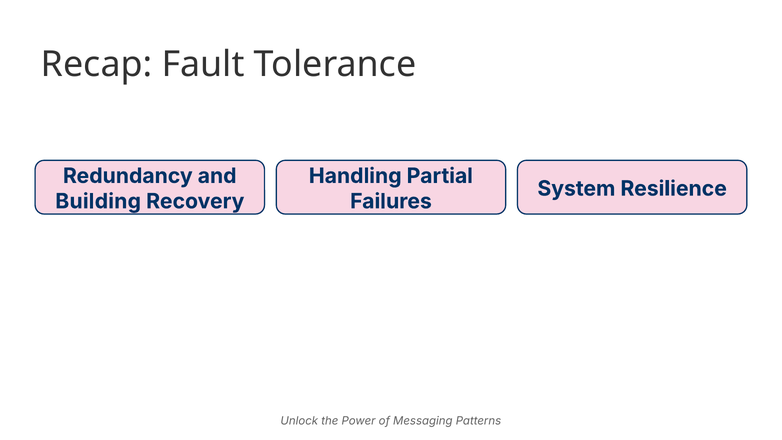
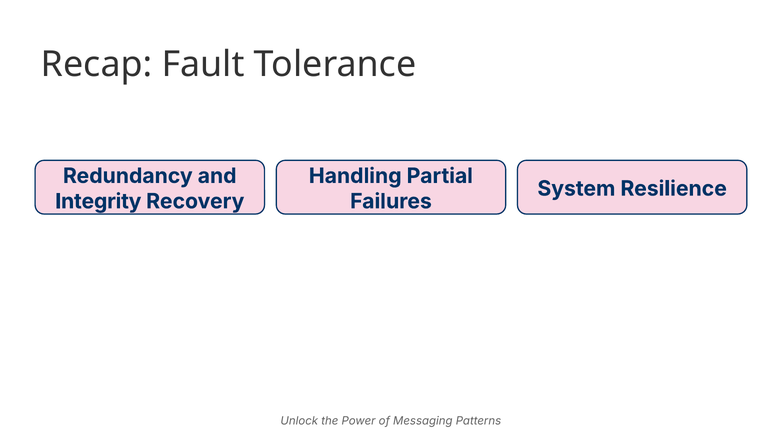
Building: Building -> Integrity
